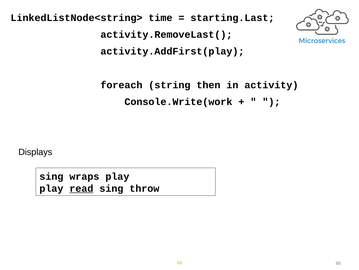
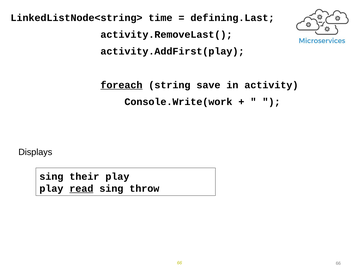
starting.Last: starting.Last -> defining.Last
foreach underline: none -> present
then: then -> save
wraps: wraps -> their
